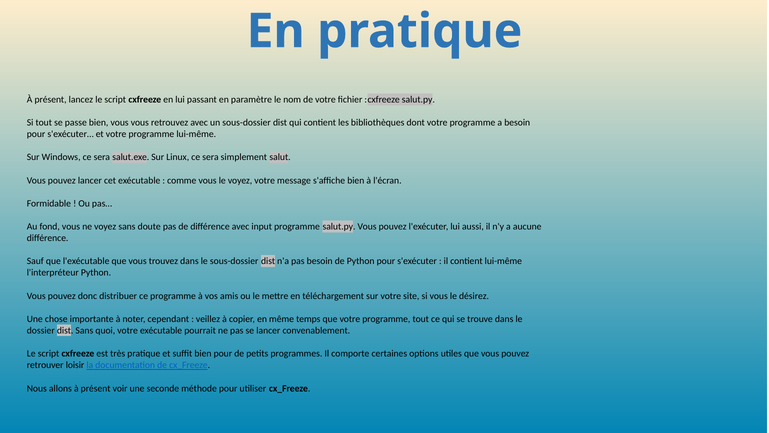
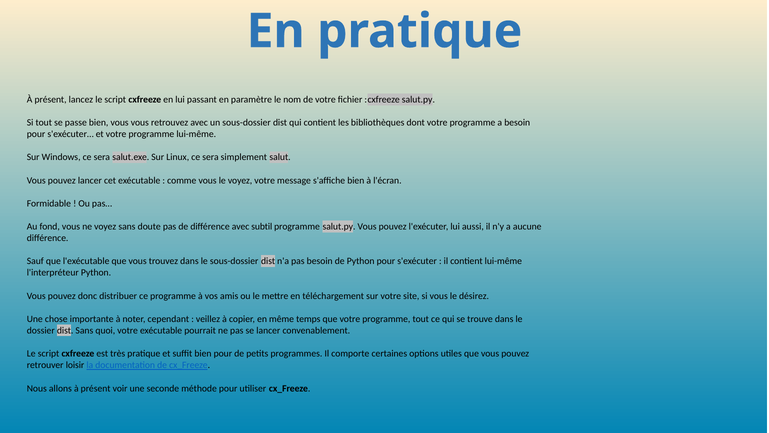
input: input -> subtil
